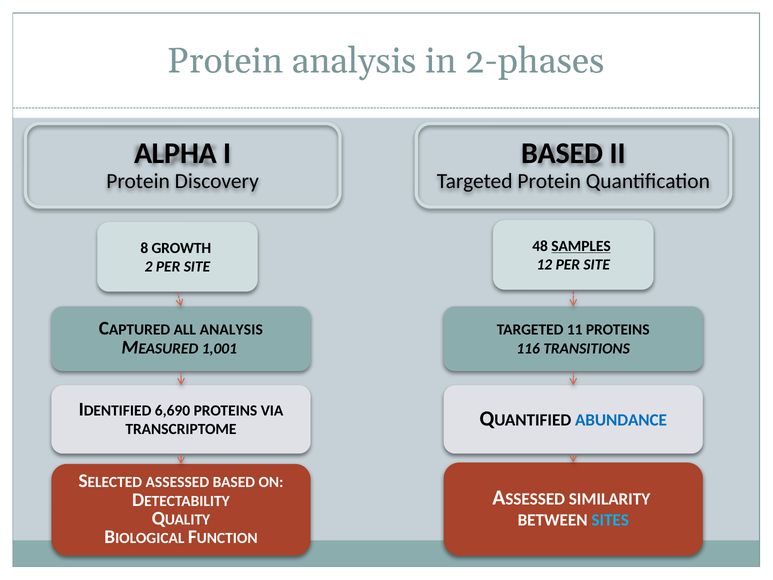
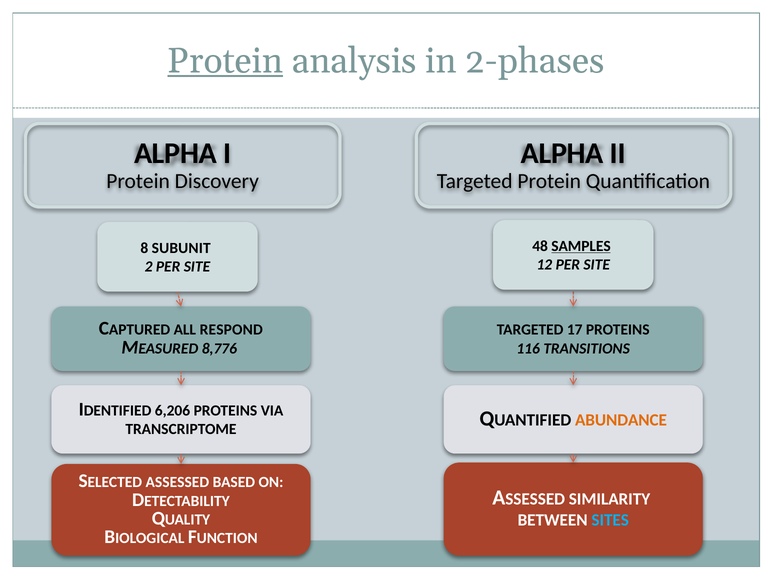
Protein at (225, 61) underline: none -> present
BASED at (562, 153): BASED -> ALPHA
GROWTH: GROWTH -> SUBUNIT
ALL ANALYSIS: ANALYSIS -> RESPOND
11: 11 -> 17
1,001: 1,001 -> 8,776
6,690: 6,690 -> 6,206
ABUNDANCE colour: blue -> orange
